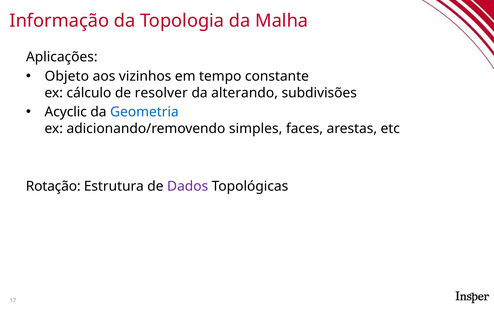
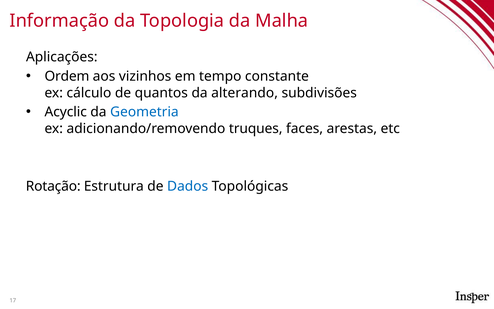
Objeto: Objeto -> Ordem
resolver: resolver -> quantos
simples: simples -> truques
Dados colour: purple -> blue
